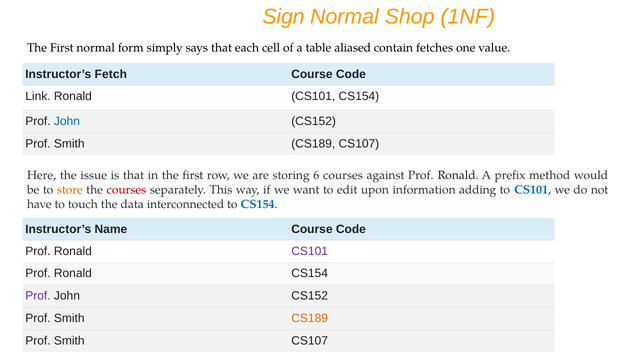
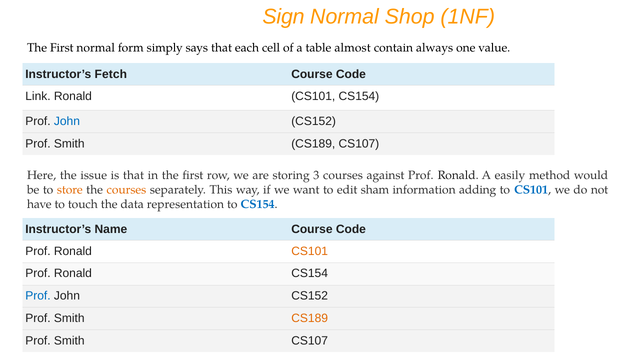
aliased: aliased -> almost
fetches: fetches -> always
6: 6 -> 3
prefix: prefix -> easily
courses at (126, 190) colour: red -> orange
upon: upon -> sham
interconnected: interconnected -> representation
CS101 at (310, 251) colour: purple -> orange
Prof at (38, 296) colour: purple -> blue
